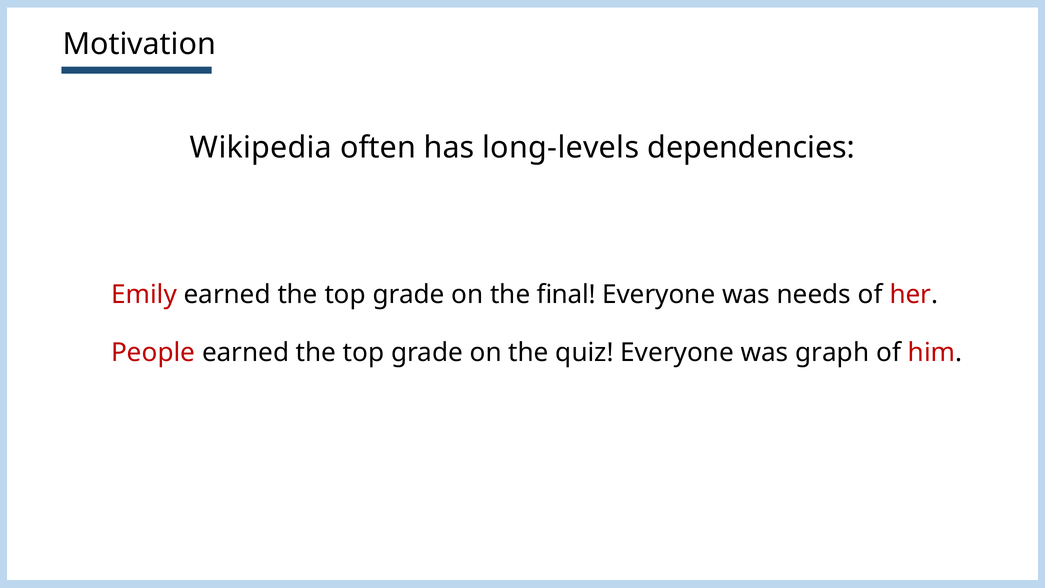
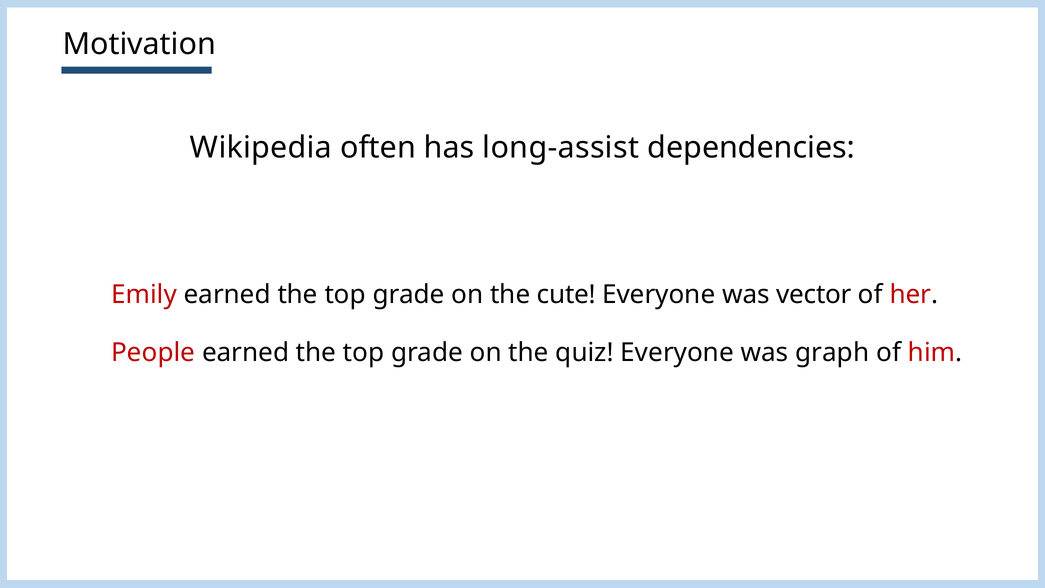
long-levels: long-levels -> long-assist
final: final -> cute
needs: needs -> vector
